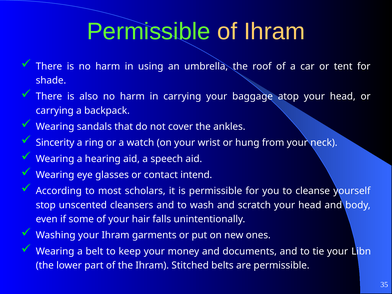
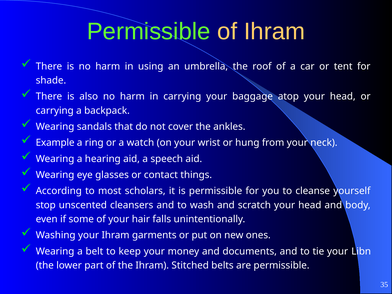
Sincerity: Sincerity -> Example
intend: intend -> things
